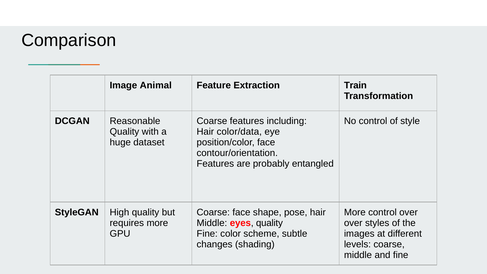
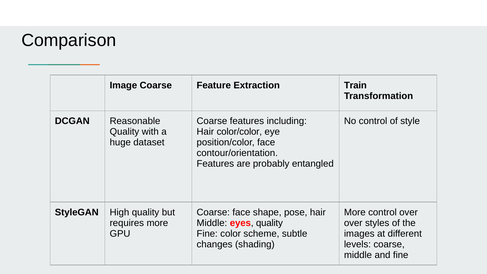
Image Animal: Animal -> Coarse
color/data: color/data -> color/color
